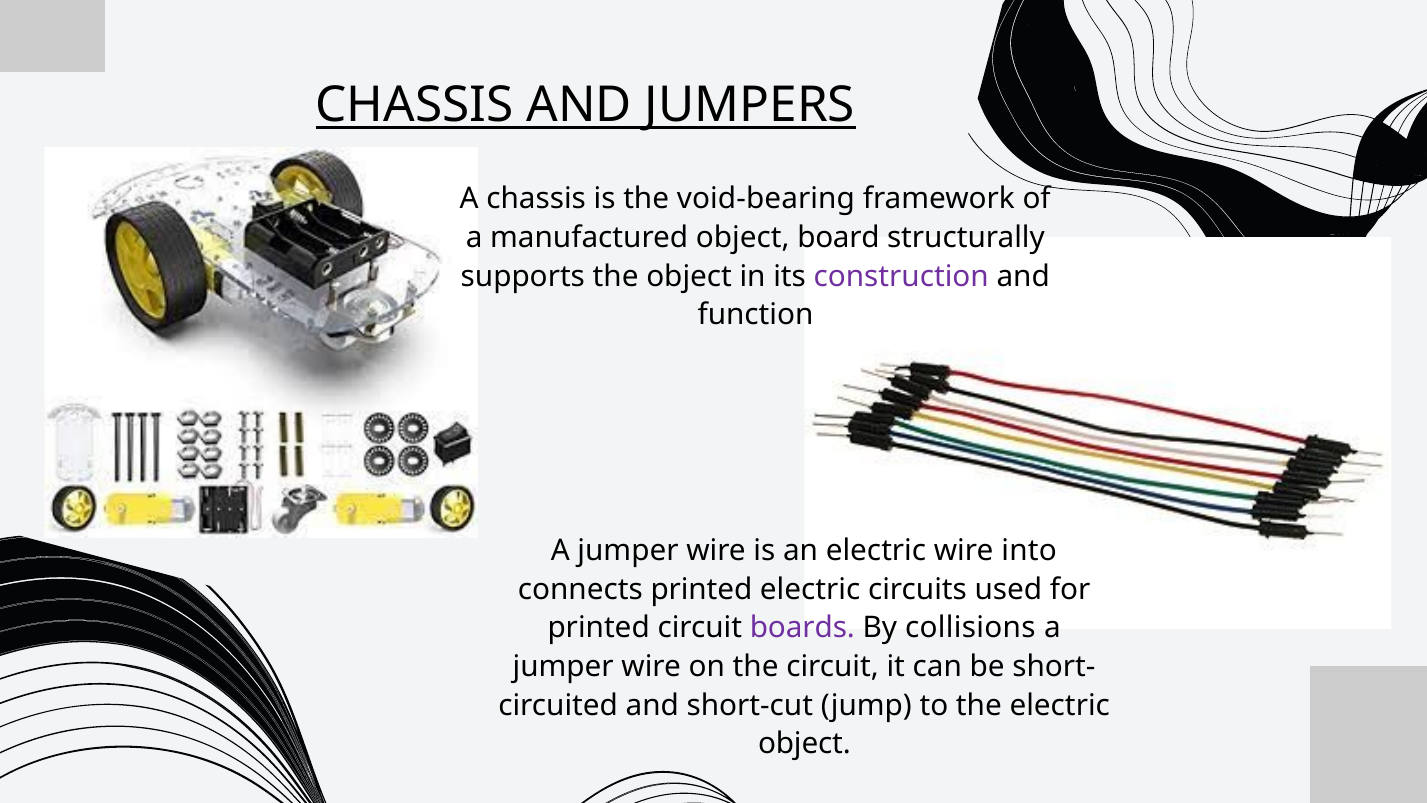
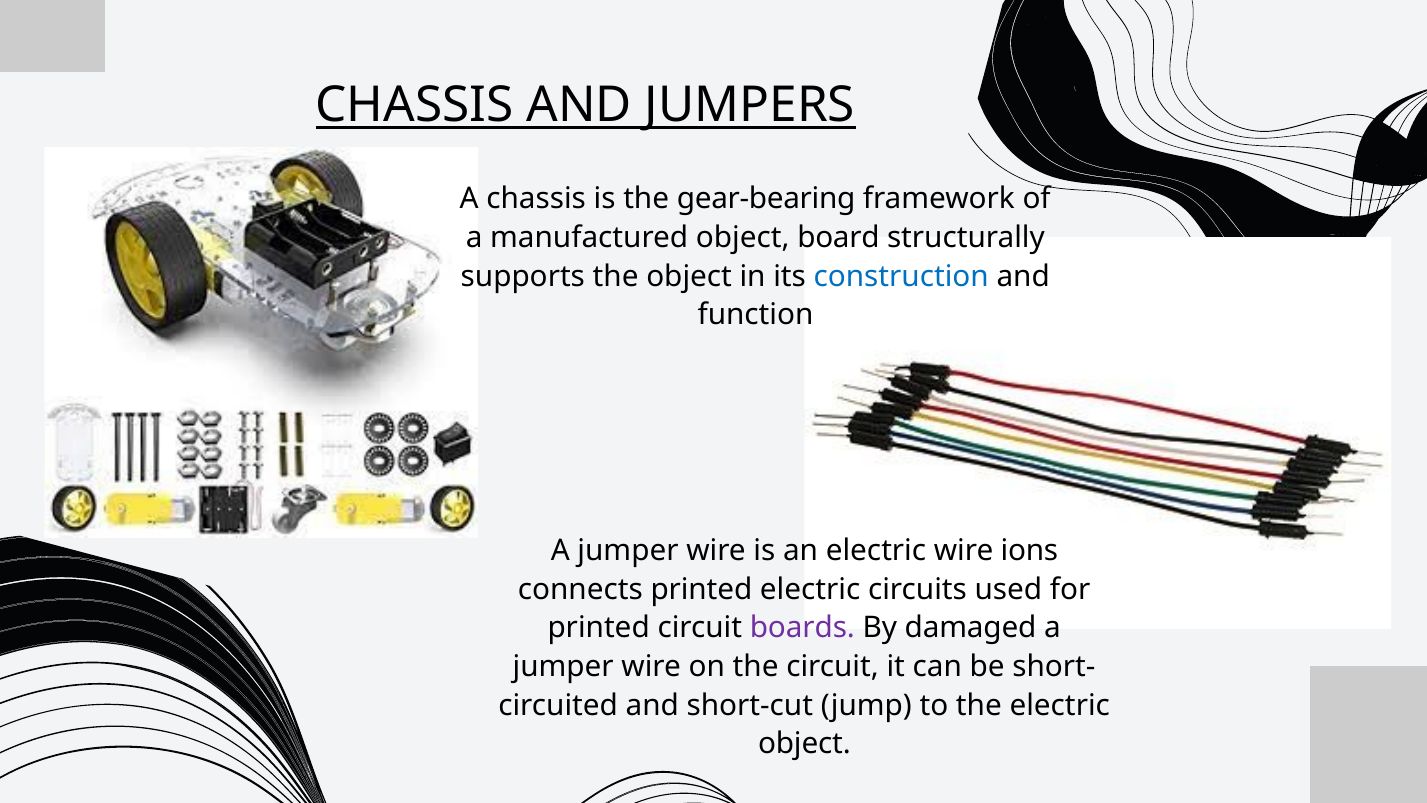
void-bearing: void-bearing -> gear-bearing
construction colour: purple -> blue
into: into -> ions
collisions: collisions -> damaged
